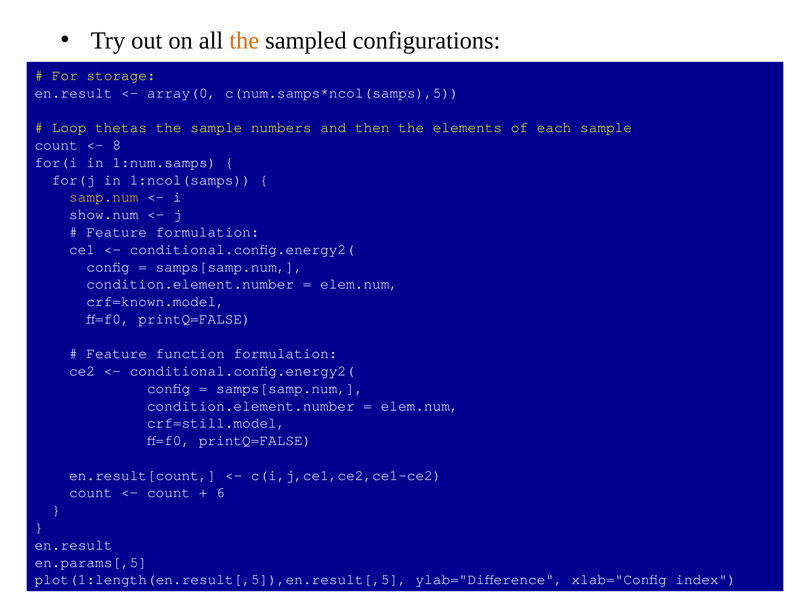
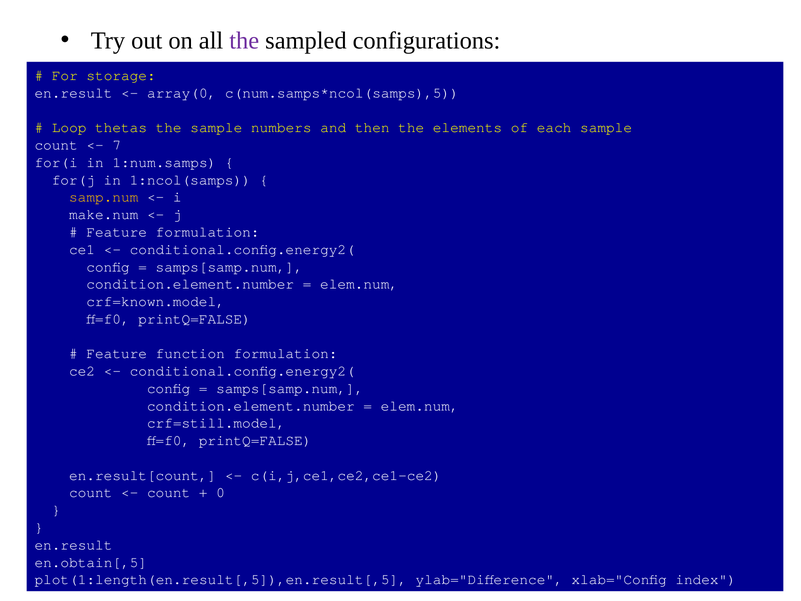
the at (244, 41) colour: orange -> purple
8: 8 -> 7
show.num: show.num -> make.num
6: 6 -> 0
en.params[,5: en.params[,5 -> en.obtain[,5
